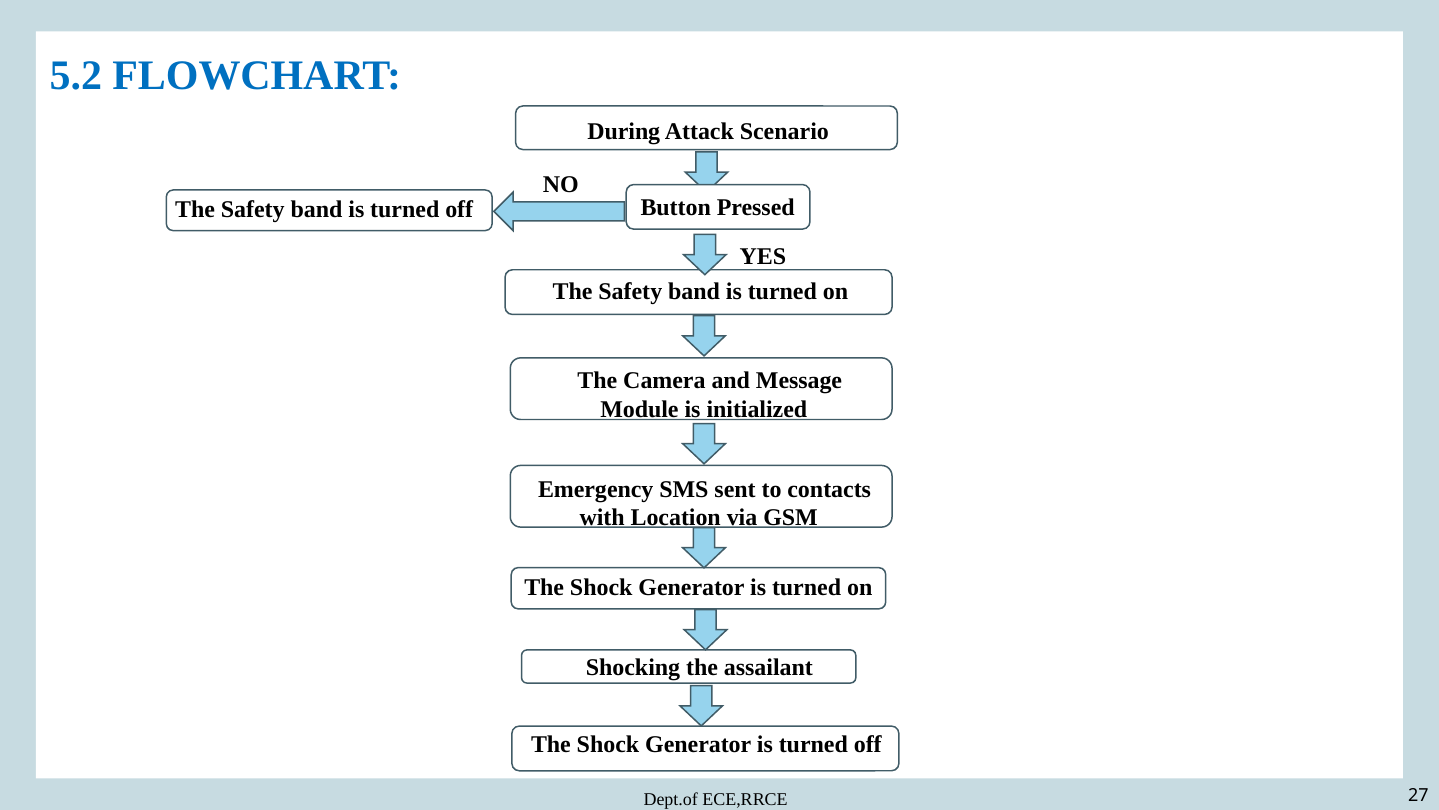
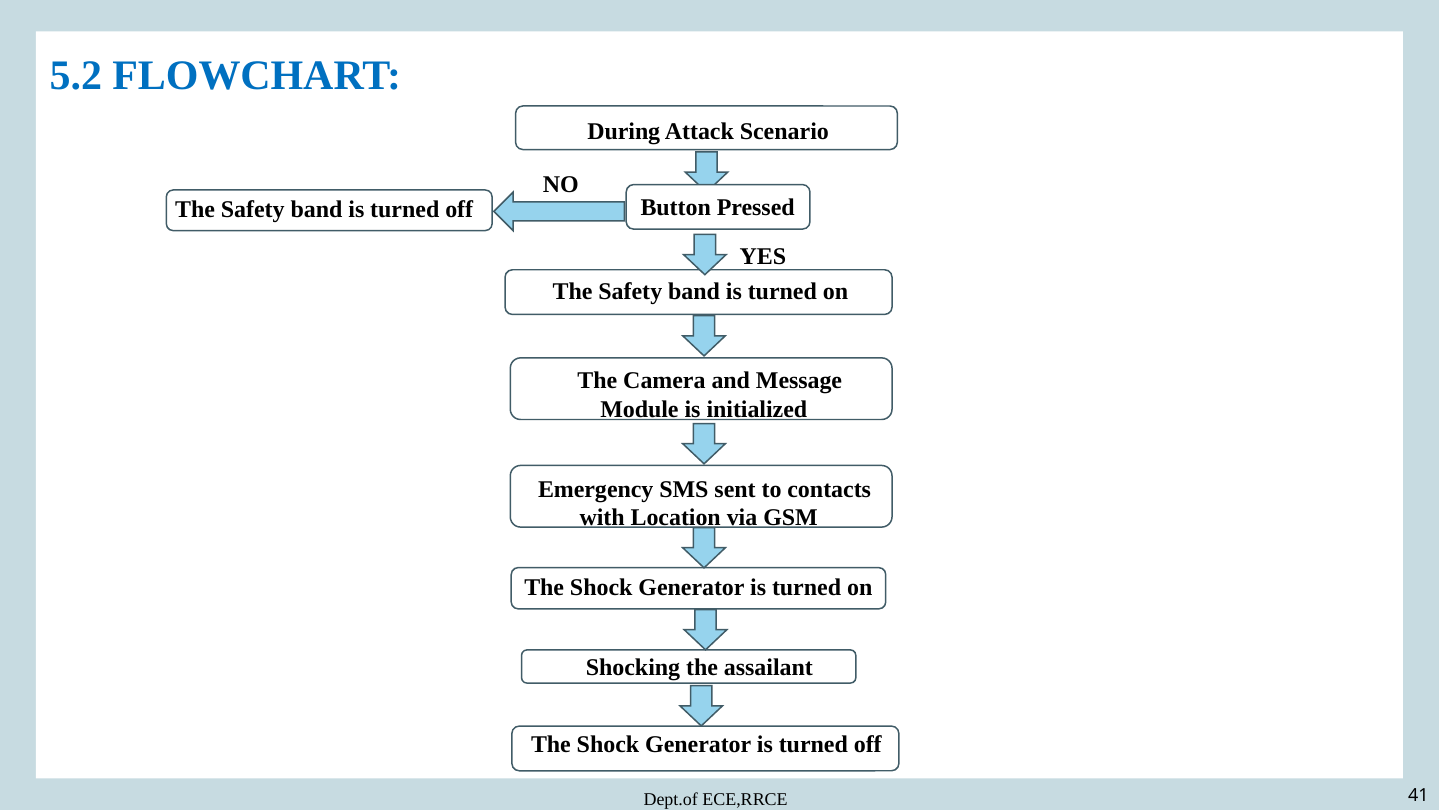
27: 27 -> 41
